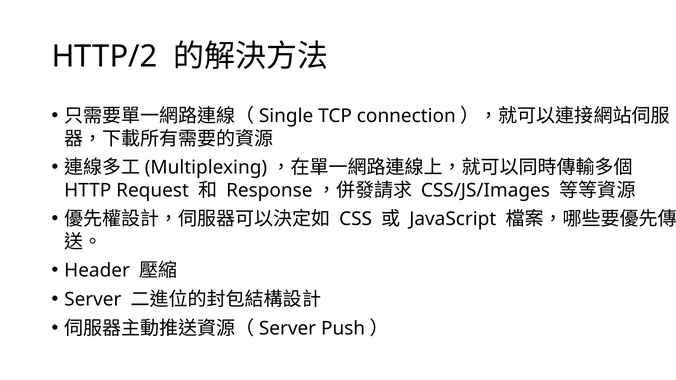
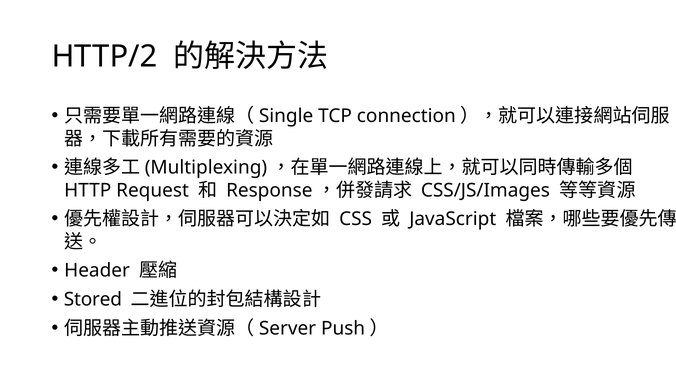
Server at (93, 300): Server -> Stored
